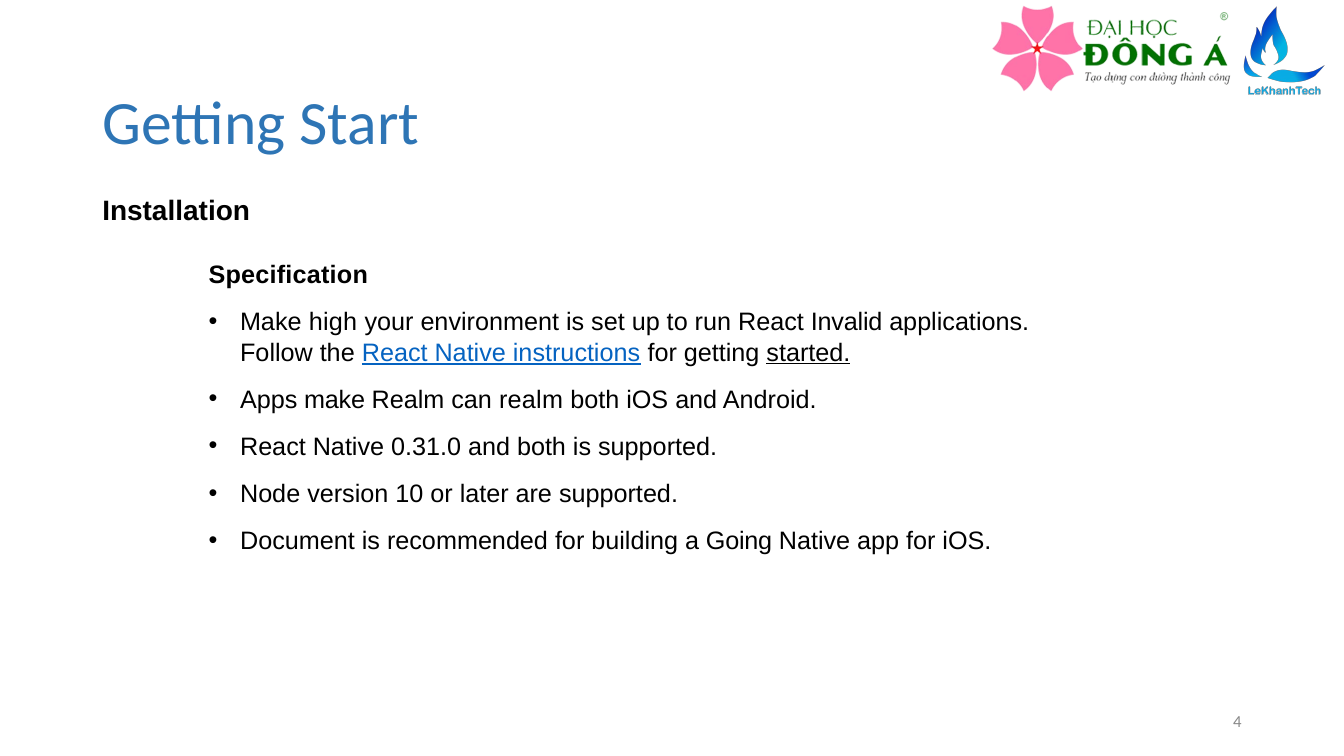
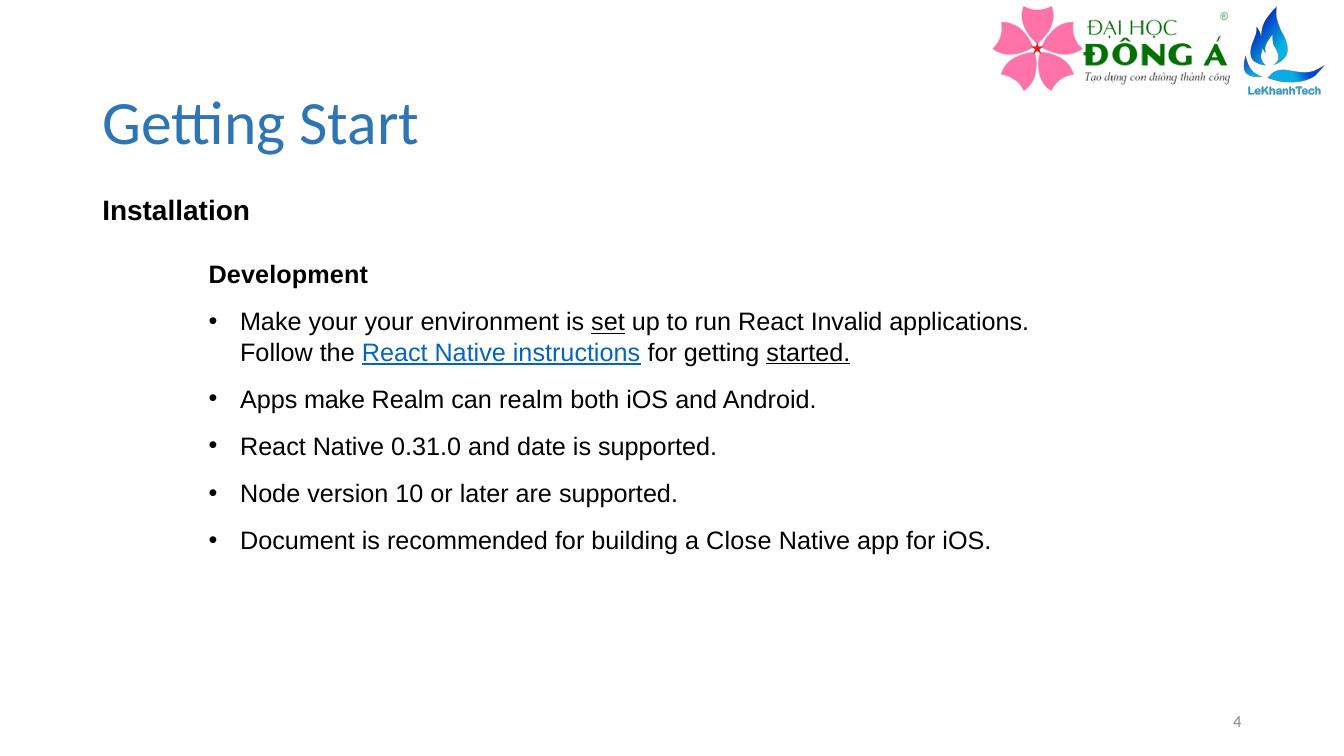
Specification: Specification -> Development
Make high: high -> your
set underline: none -> present
and both: both -> date
Going: Going -> Close
